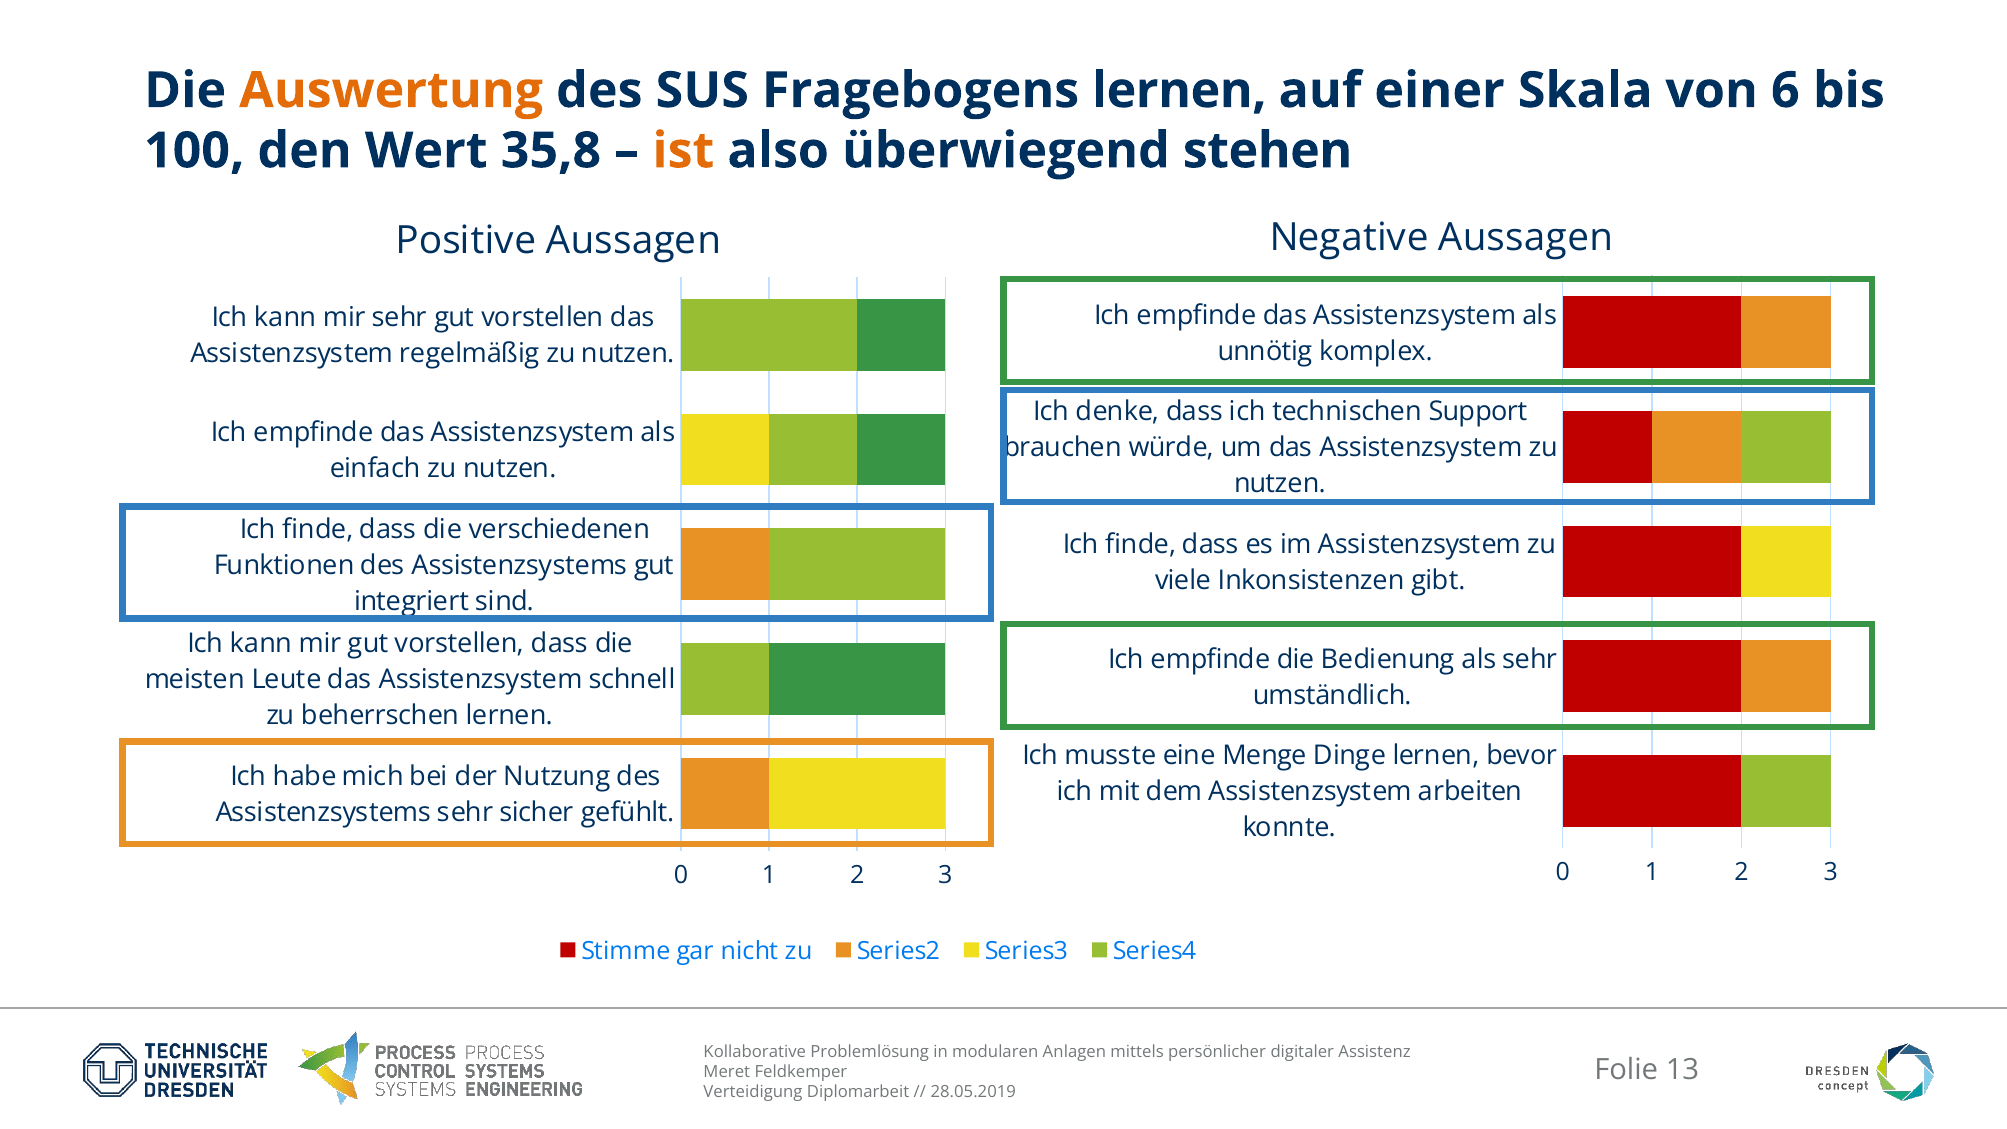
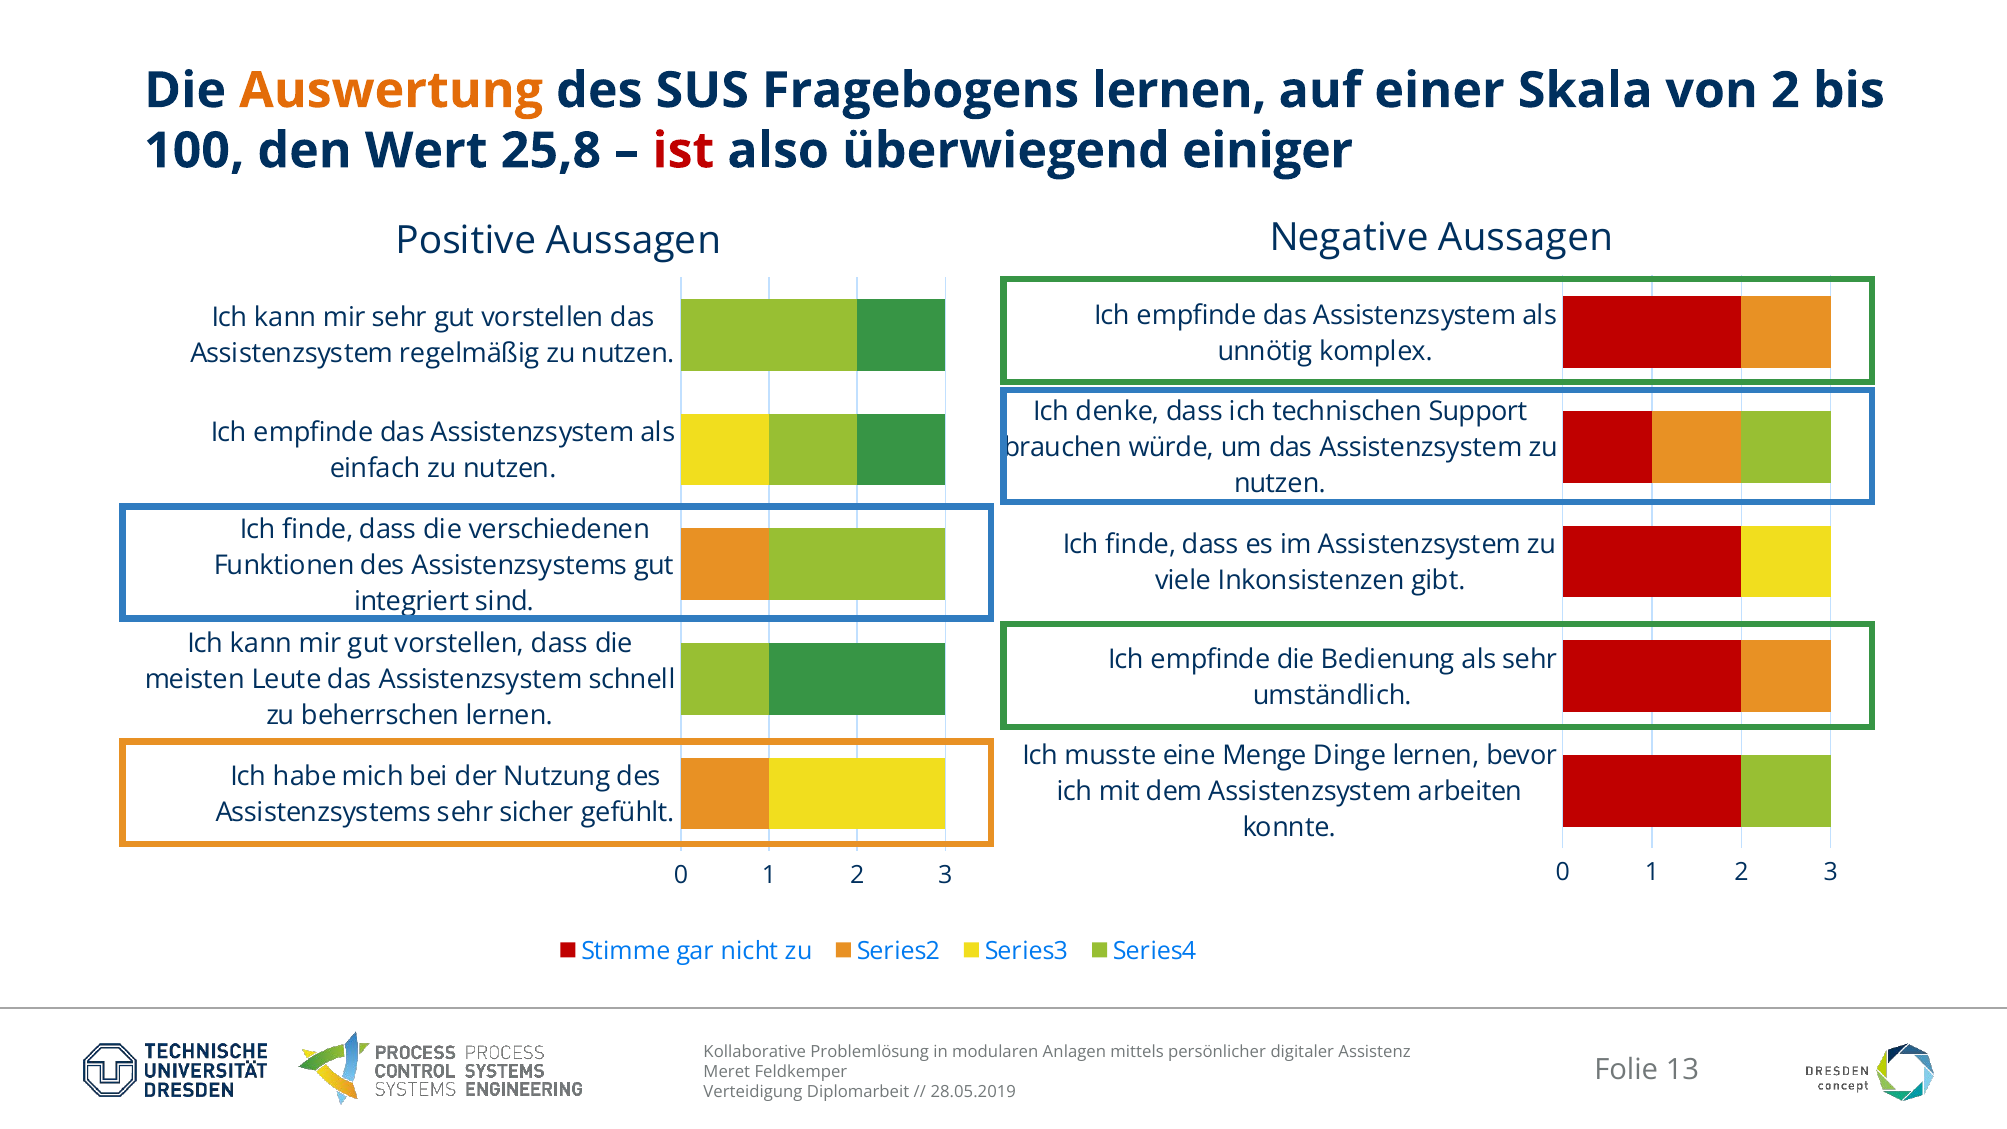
von 6: 6 -> 2
35,8: 35,8 -> 25,8
ist colour: orange -> red
stehen: stehen -> einiger
